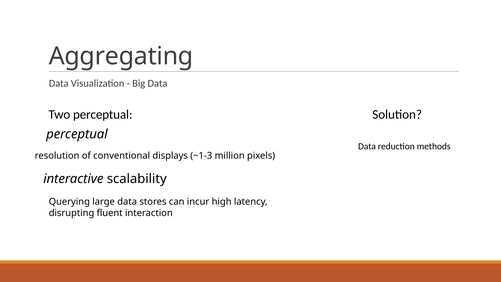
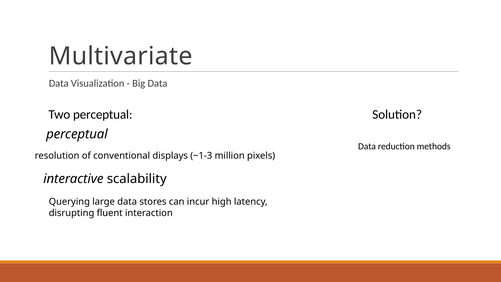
Aggregating: Aggregating -> Multivariate
